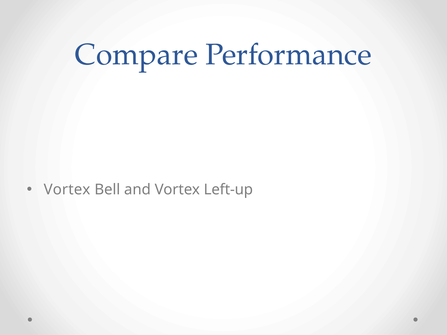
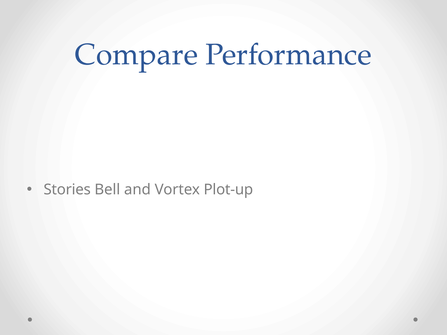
Vortex at (67, 190): Vortex -> Stories
Left-up: Left-up -> Plot-up
